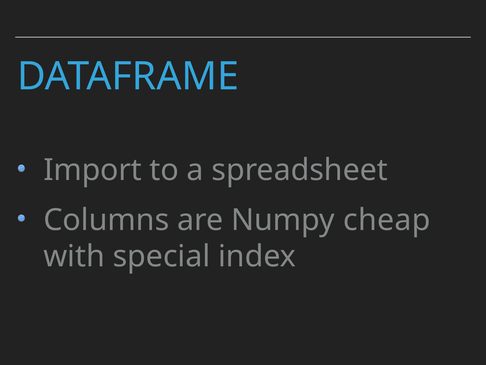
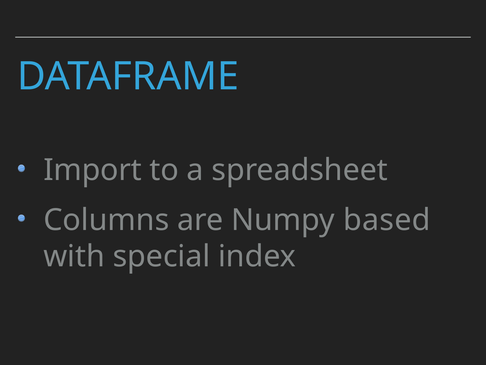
cheap: cheap -> based
